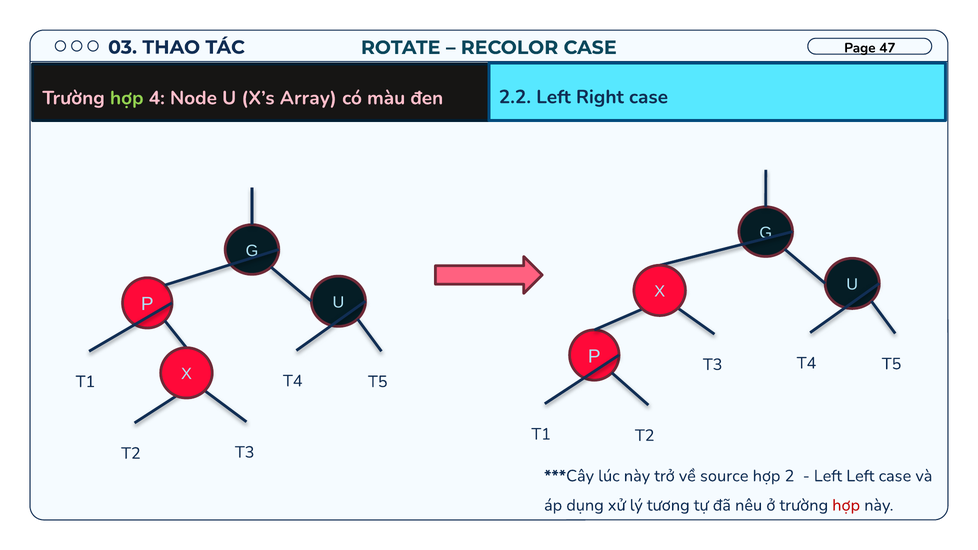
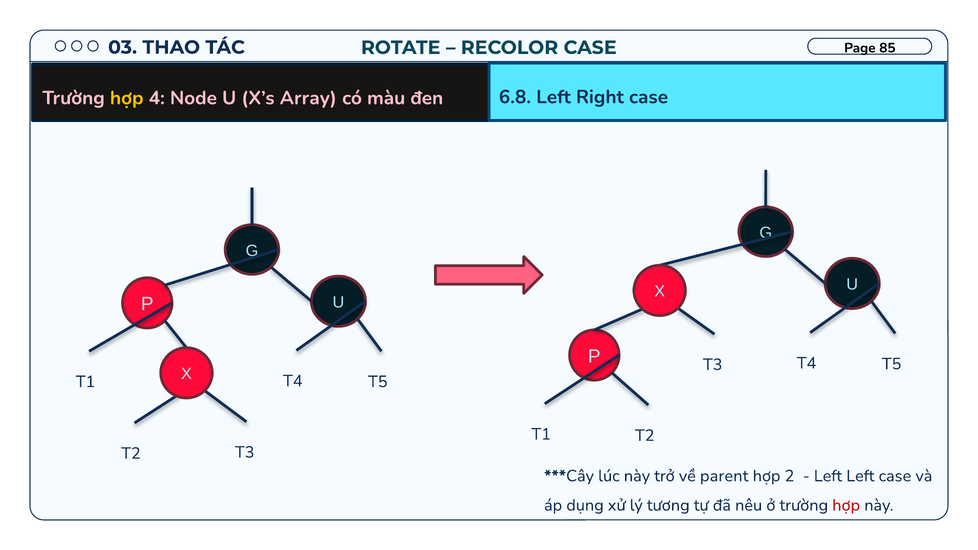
47: 47 -> 85
2.2: 2.2 -> 6.8
hợp at (127, 98) colour: light green -> yellow
source: source -> parent
